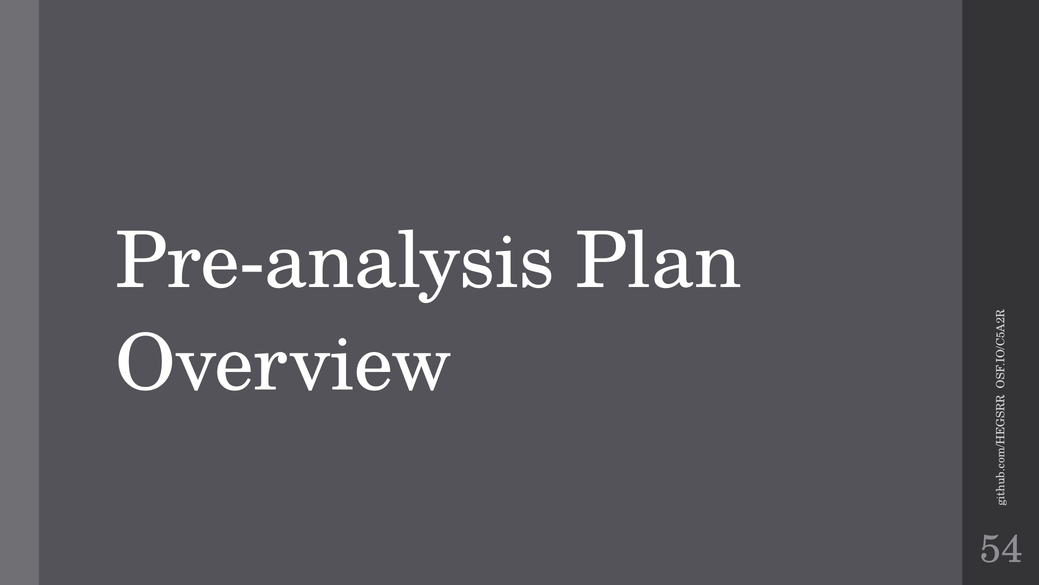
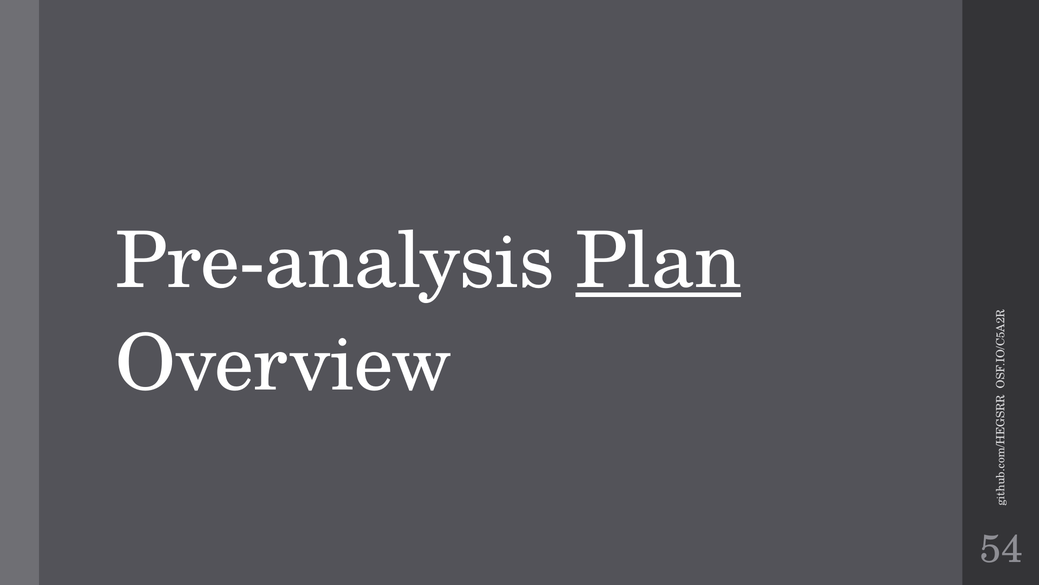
Plan underline: none -> present
